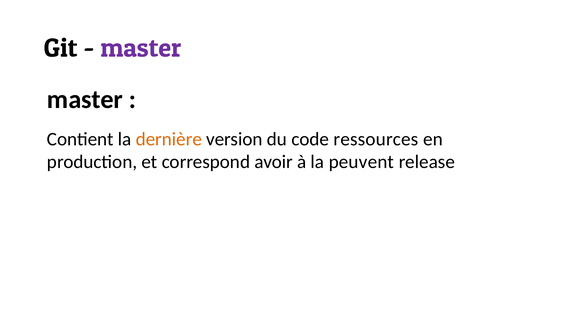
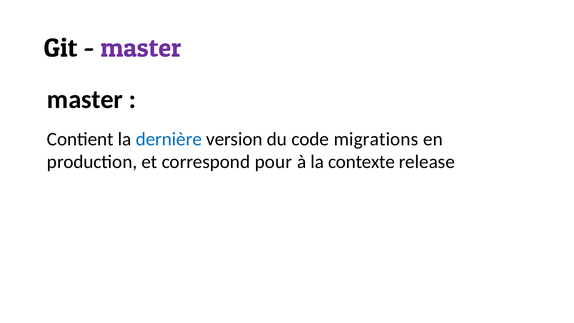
dernière colour: orange -> blue
ressources: ressources -> migrations
avoir: avoir -> pour
peuvent: peuvent -> contexte
